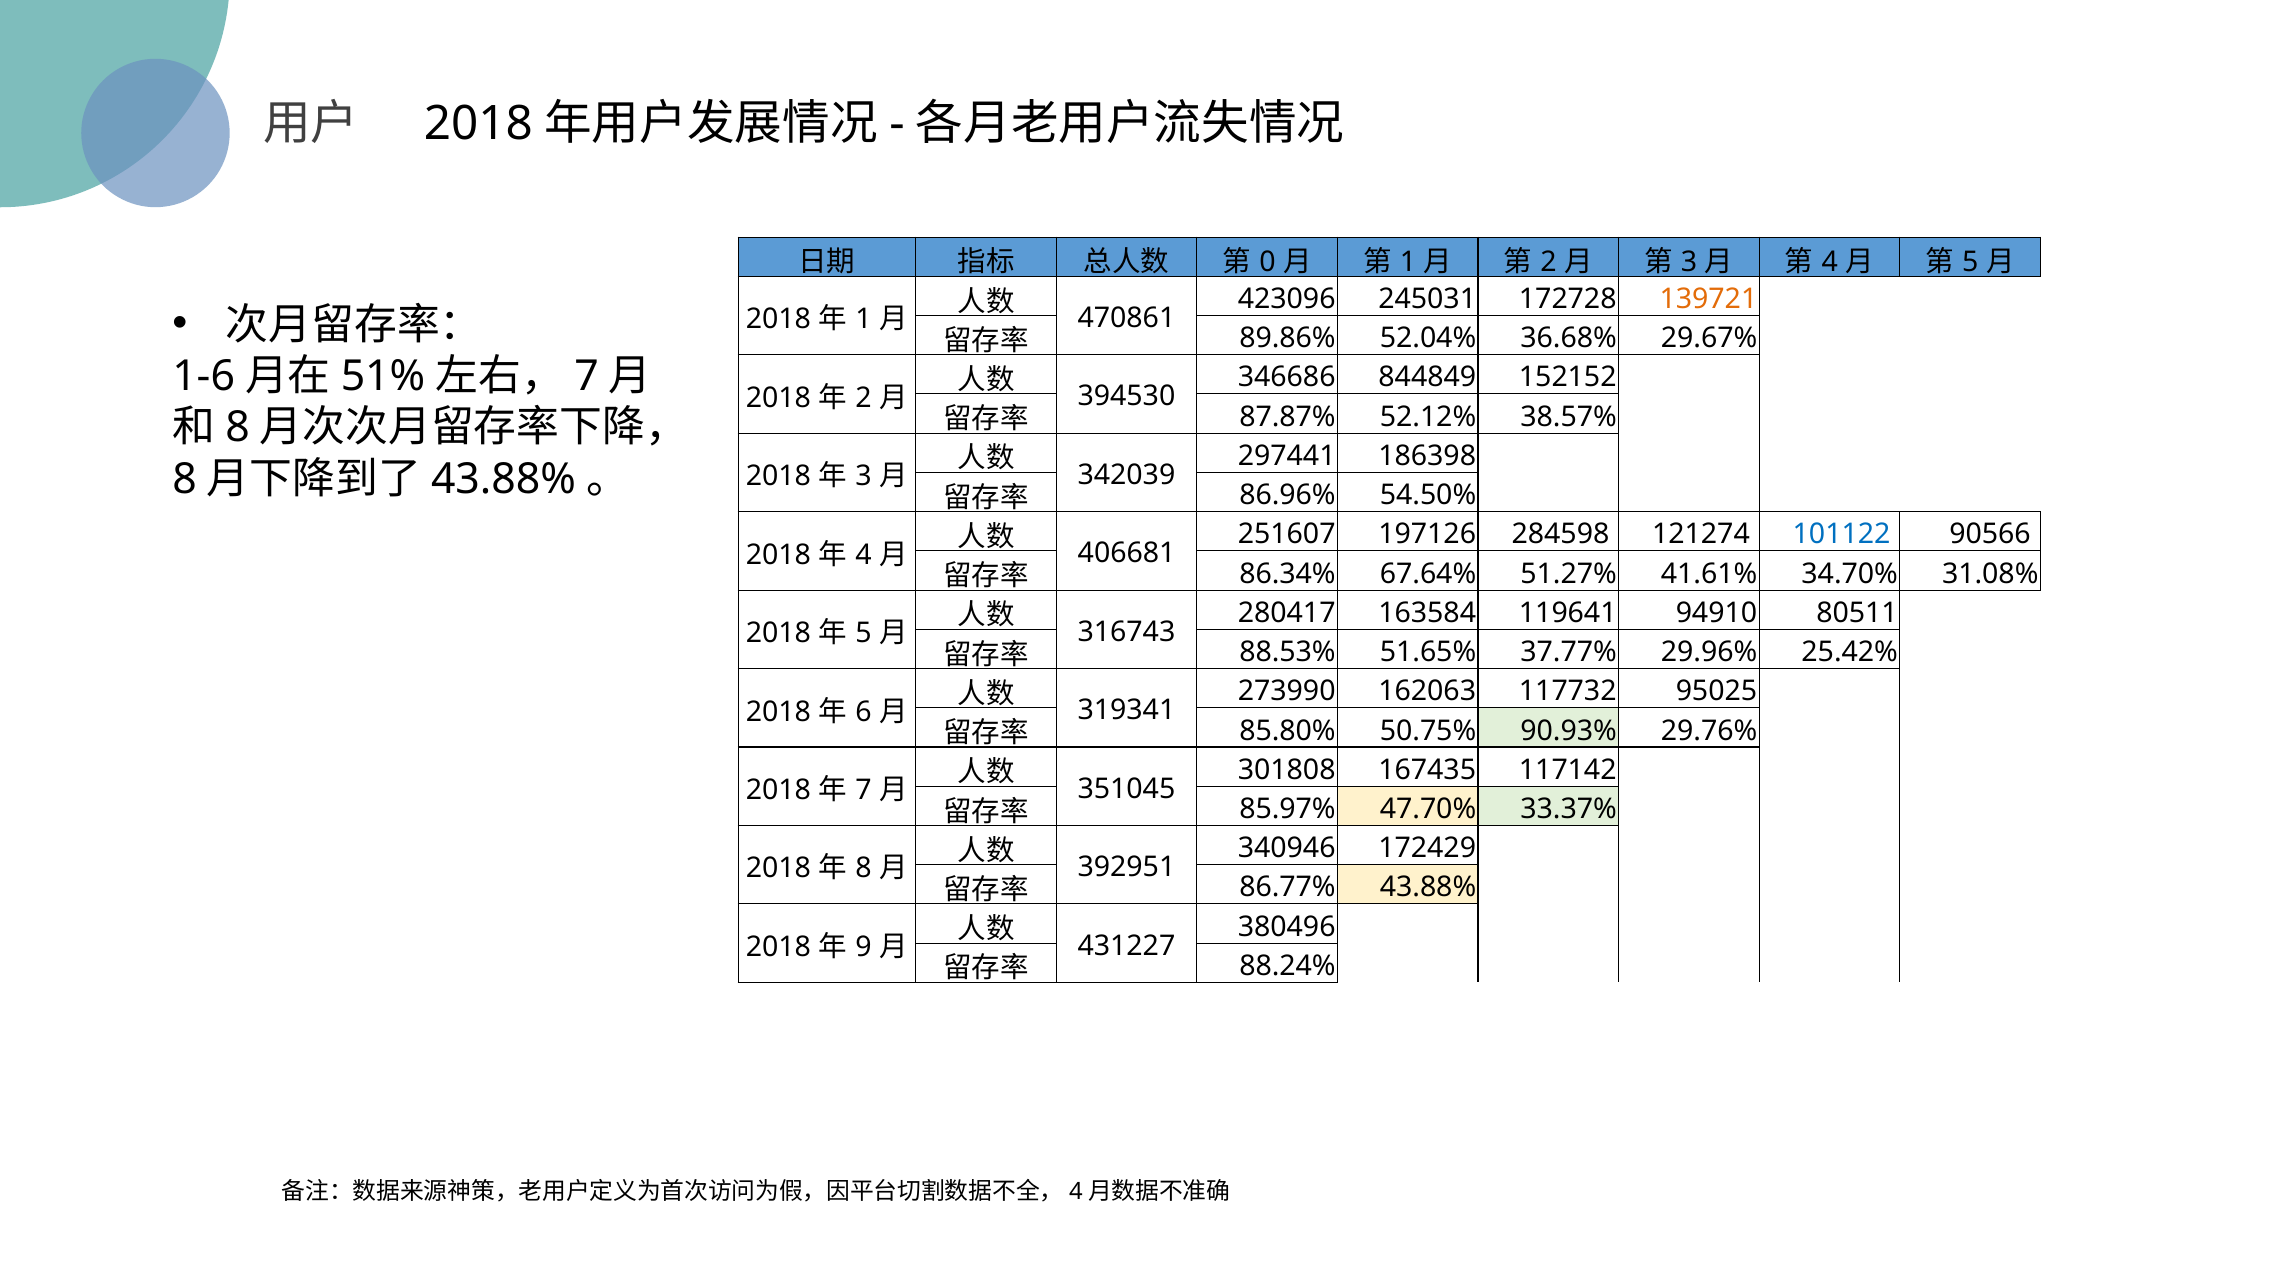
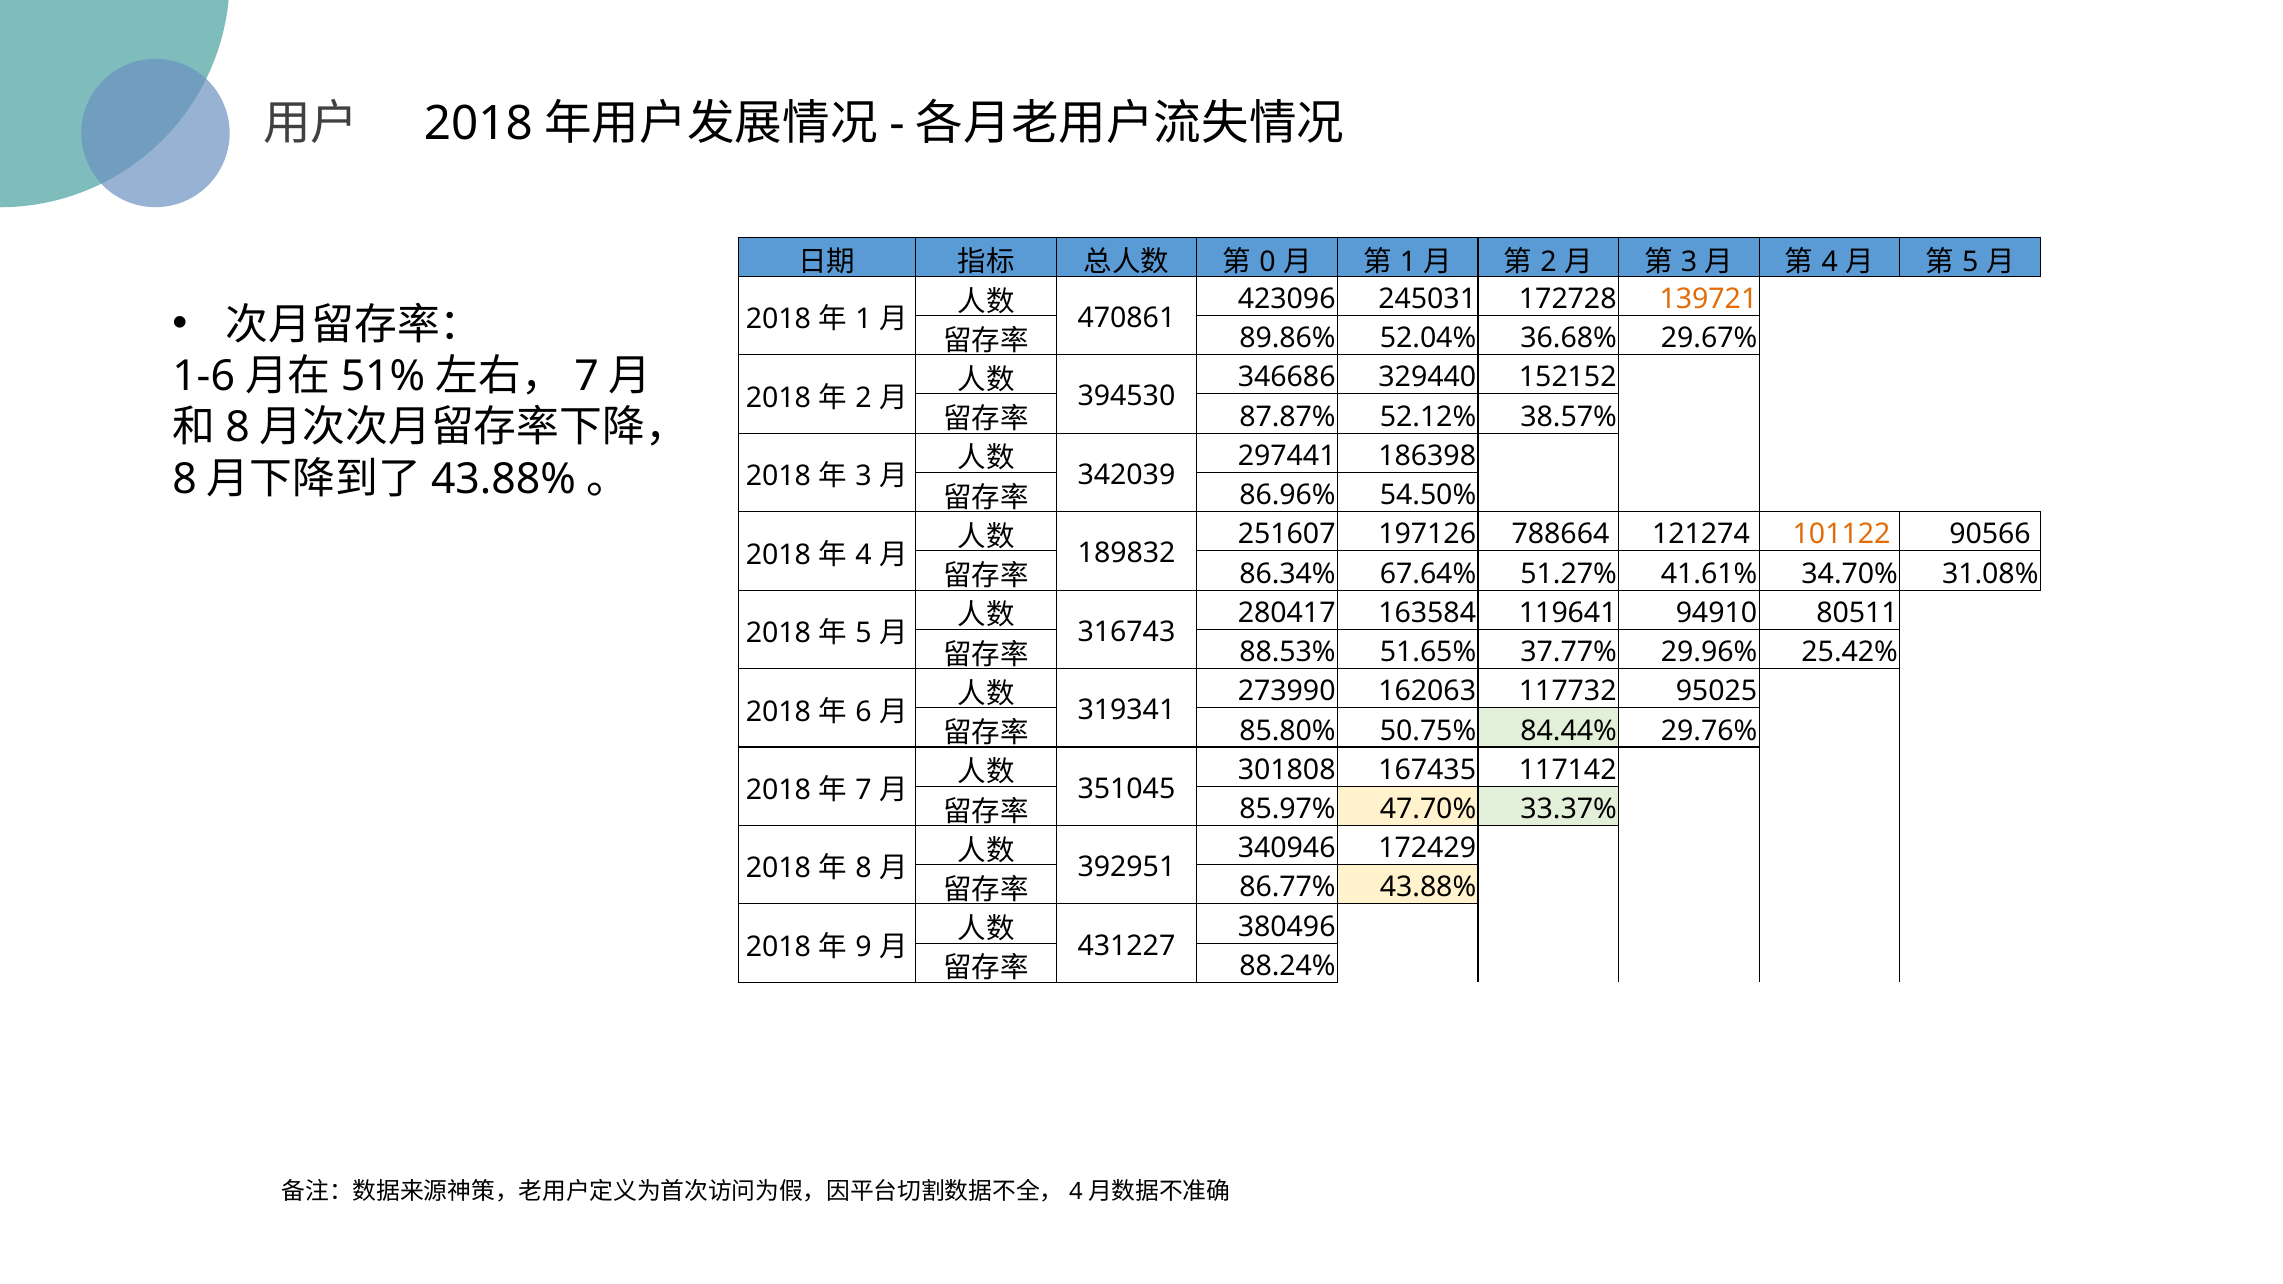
844849: 844849 -> 329440
284598: 284598 -> 788664
101122 colour: blue -> orange
406681: 406681 -> 189832
90.93%: 90.93% -> 84.44%
